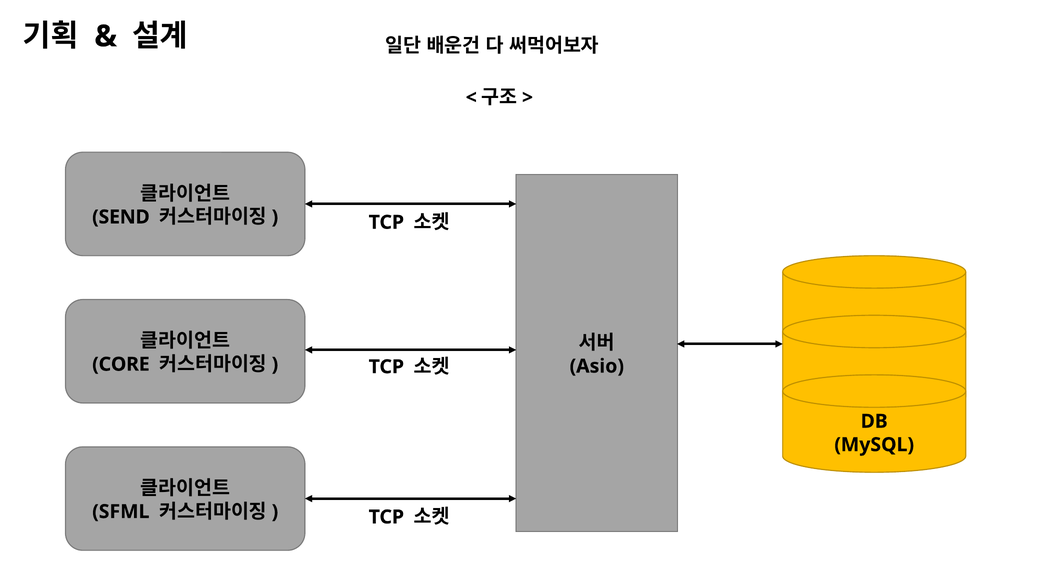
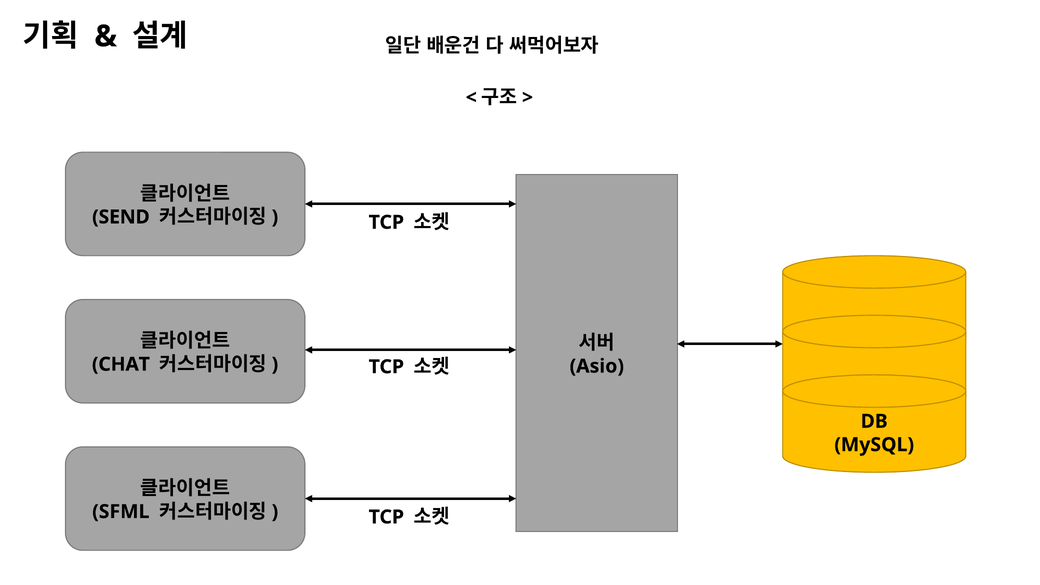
CORE: CORE -> CHAT
